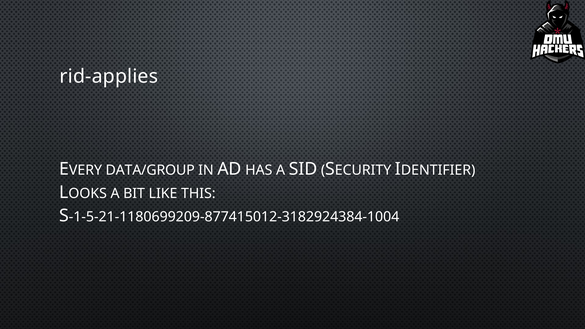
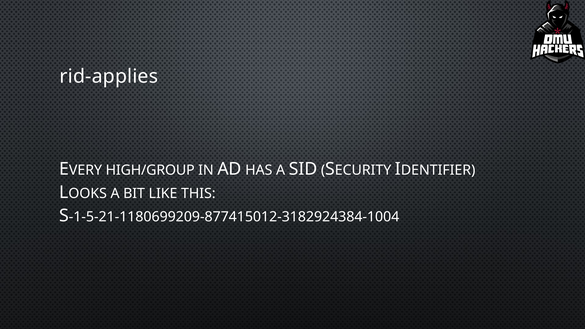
DATA/GROUP: DATA/GROUP -> HIGH/GROUP
